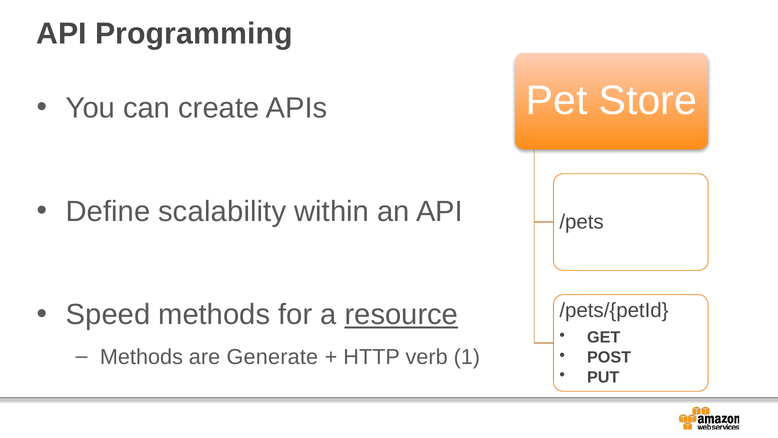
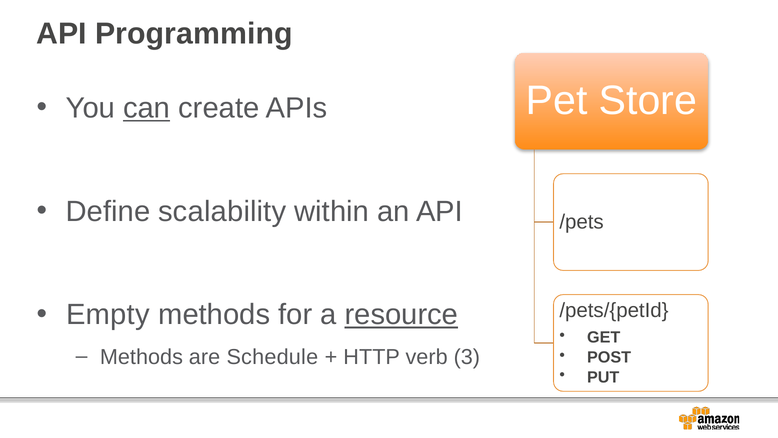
can underline: none -> present
Speed: Speed -> Empty
Generate: Generate -> Schedule
1: 1 -> 3
